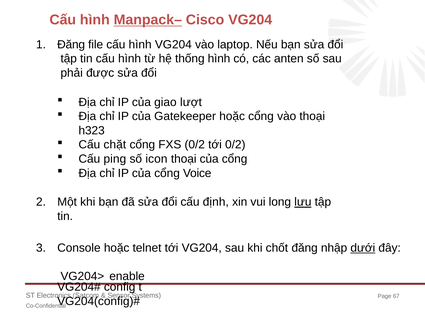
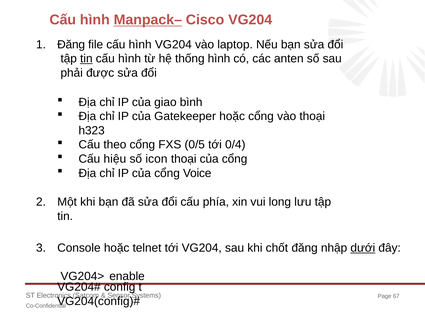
tin at (86, 59) underline: none -> present
lượt: lượt -> bình
chặt: chặt -> theo
FXS 0/2: 0/2 -> 0/5
tới 0/2: 0/2 -> 0/4
ping: ping -> hiệu
định: định -> phía
lưu underline: present -> none
